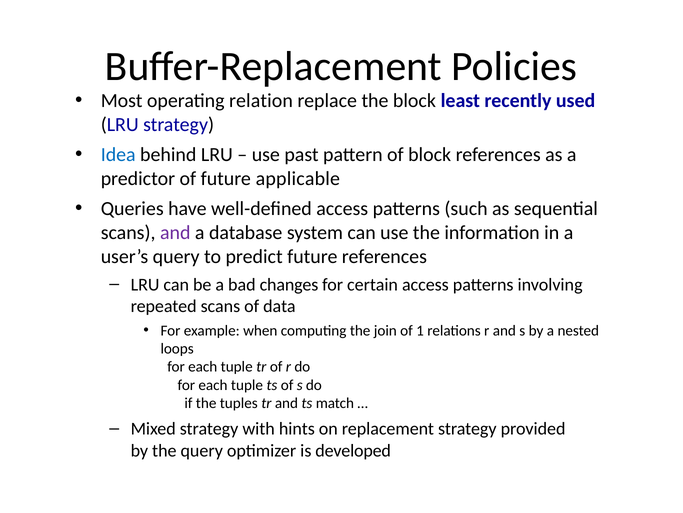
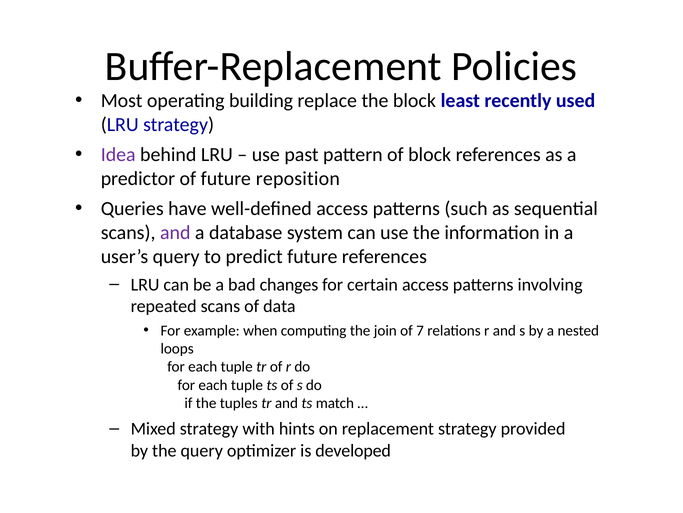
relation: relation -> building
Idea colour: blue -> purple
applicable: applicable -> reposition
1: 1 -> 7
